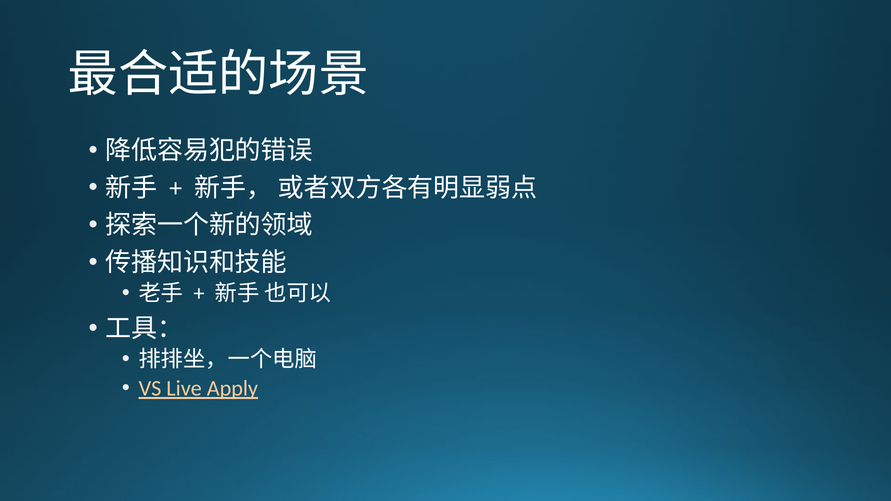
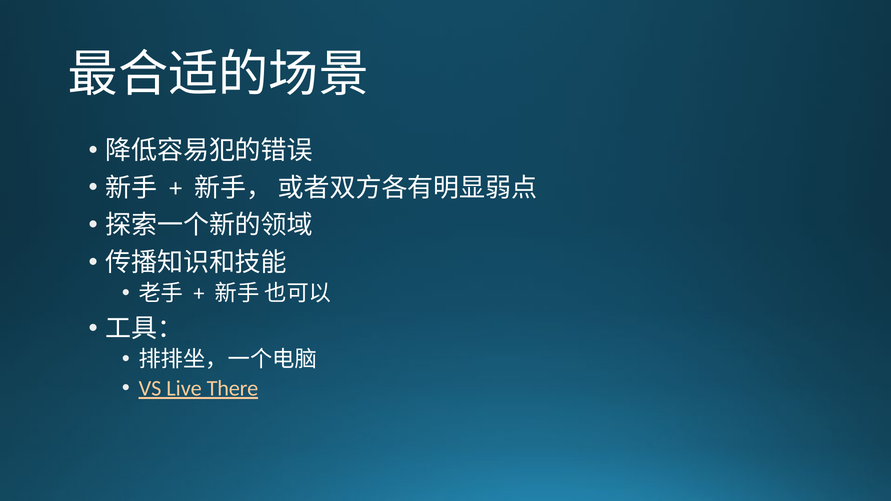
Apply: Apply -> There
